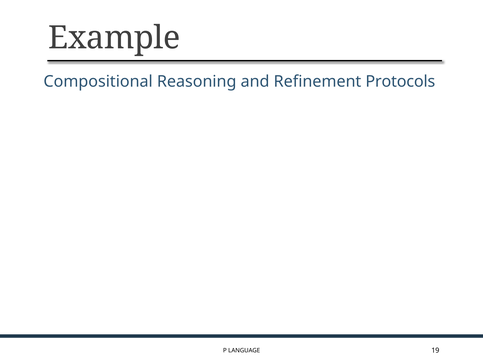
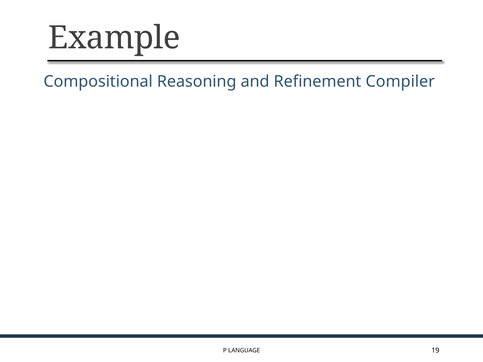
Protocols: Protocols -> Compiler
